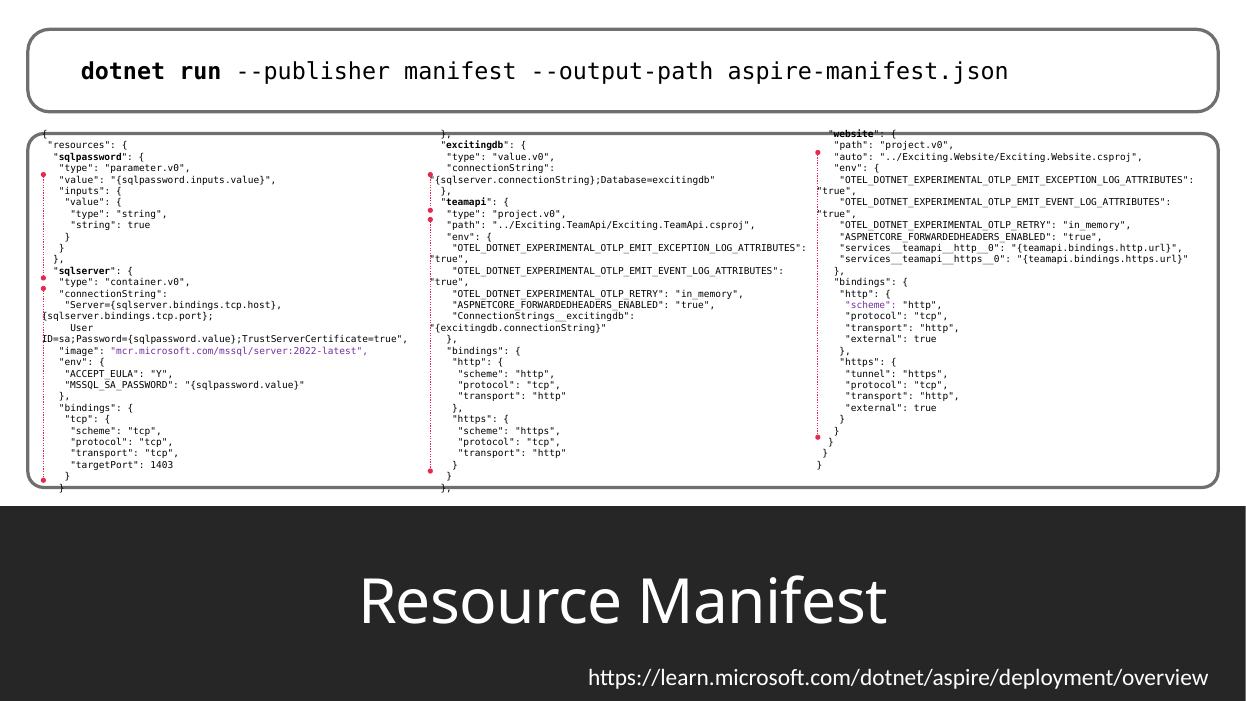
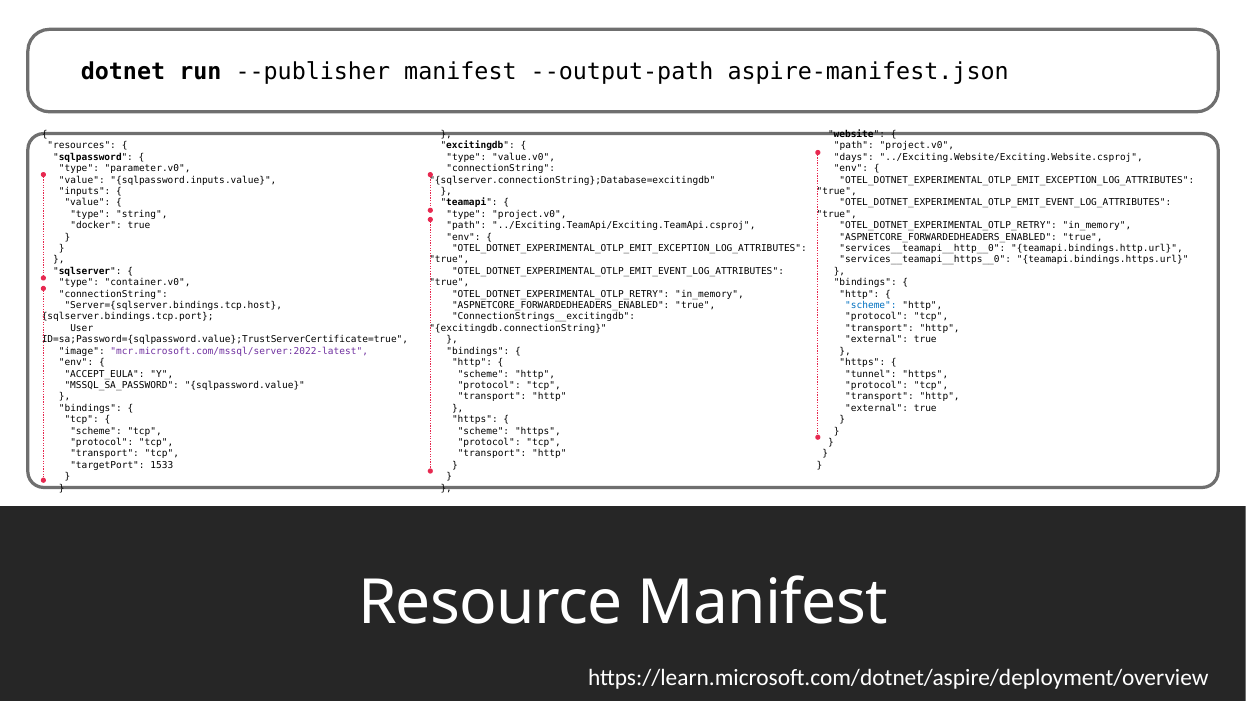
auto: auto -> days
string at (96, 226): string -> docker
scheme at (871, 305) colour: purple -> blue
1403: 1403 -> 1533
